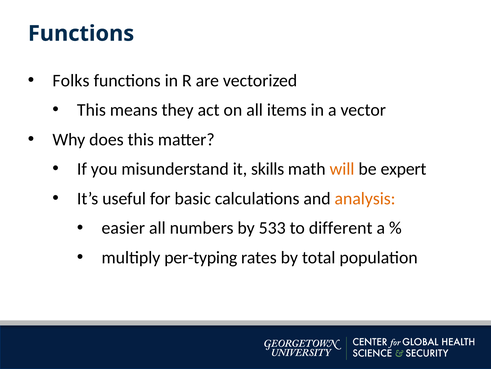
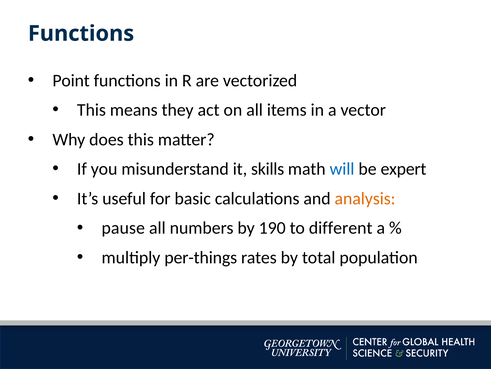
Folks: Folks -> Point
will colour: orange -> blue
easier: easier -> pause
533: 533 -> 190
per-typing: per-typing -> per-things
